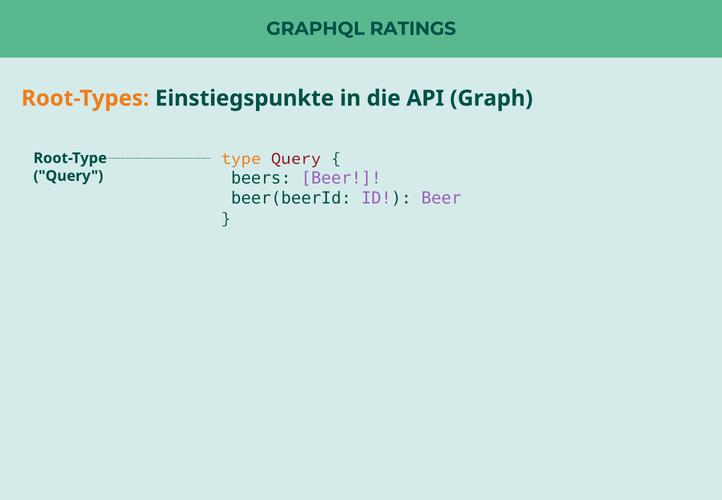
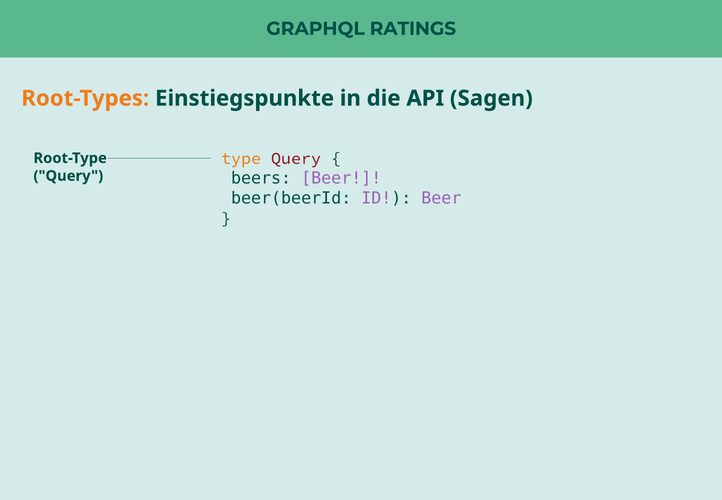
Graph: Graph -> Sagen
